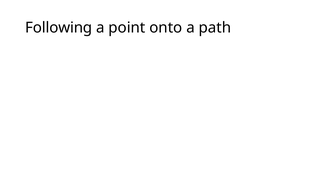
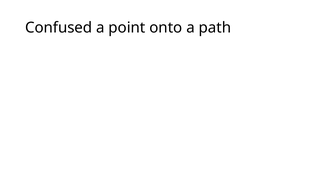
Following: Following -> Confused
